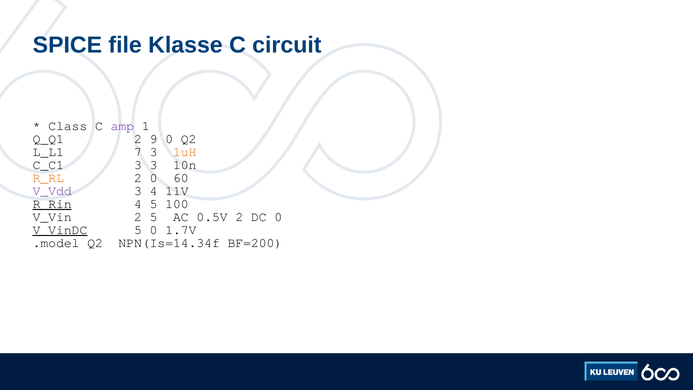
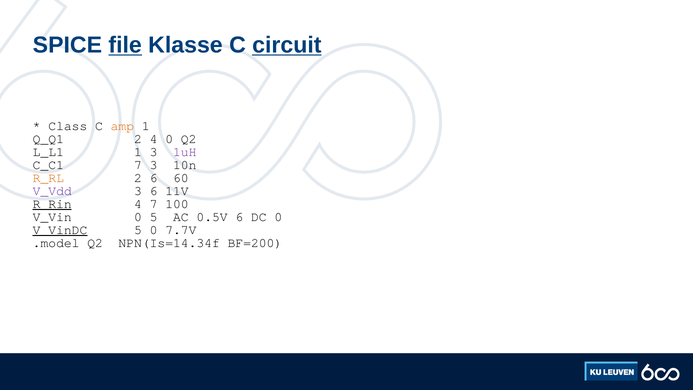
file underline: none -> present
circuit underline: none -> present
amp colour: purple -> orange
2 9: 9 -> 4
L_L1 7: 7 -> 1
1uH colour: orange -> purple
C_C1 3: 3 -> 7
2 0: 0 -> 6
3 4: 4 -> 6
4 5: 5 -> 7
V_Vin 2: 2 -> 0
0.5V 2: 2 -> 6
1.7V: 1.7V -> 7.7V
